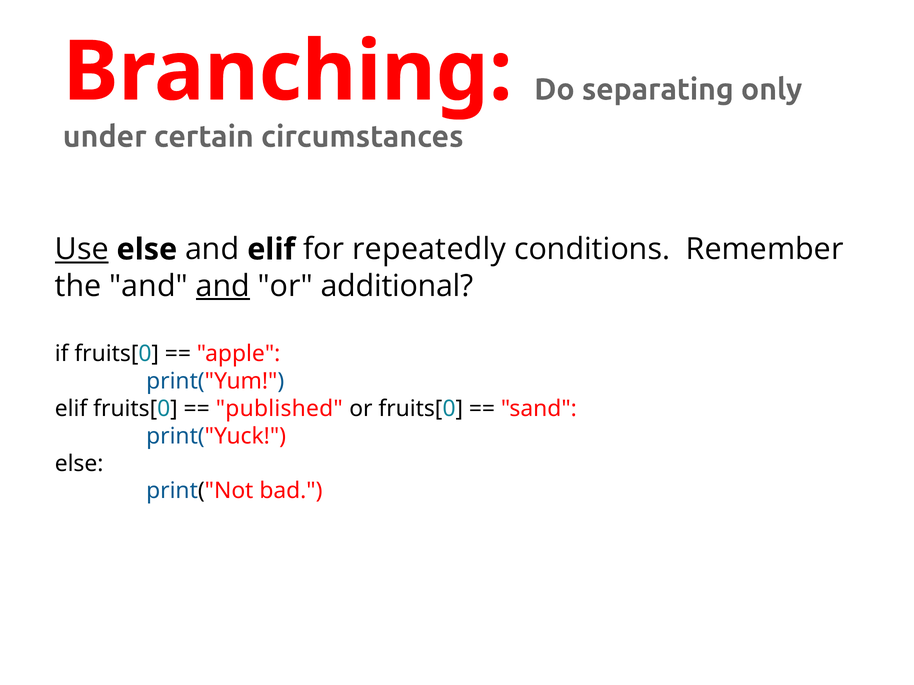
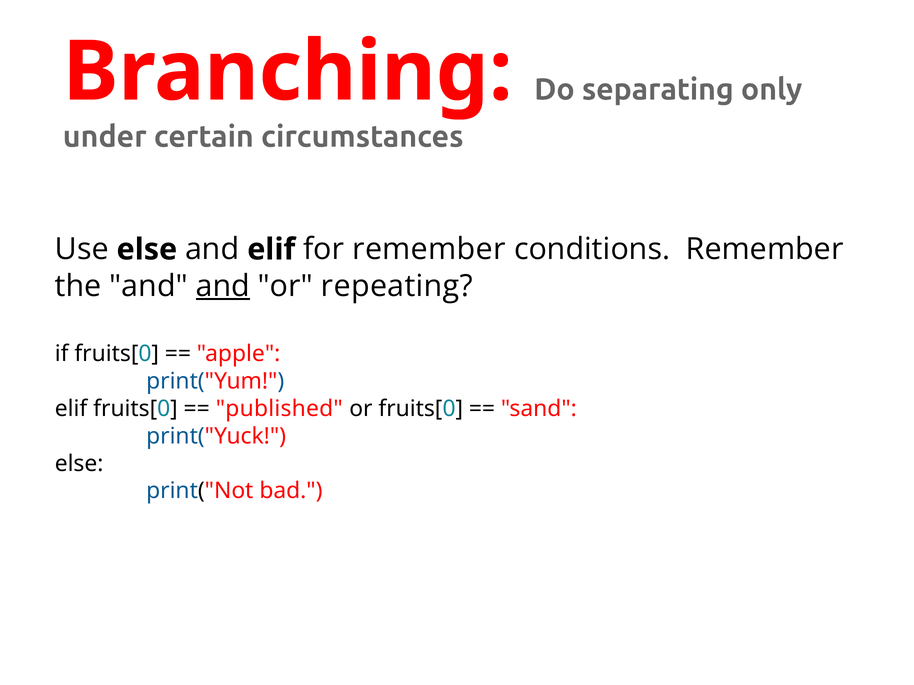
Use underline: present -> none
for repeatedly: repeatedly -> remember
additional: additional -> repeating
